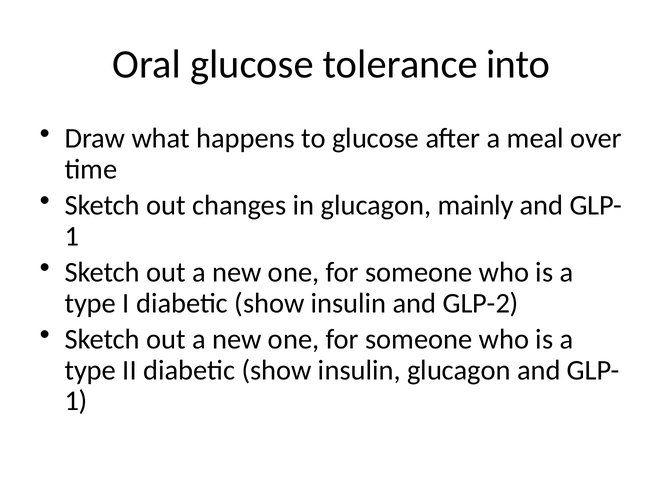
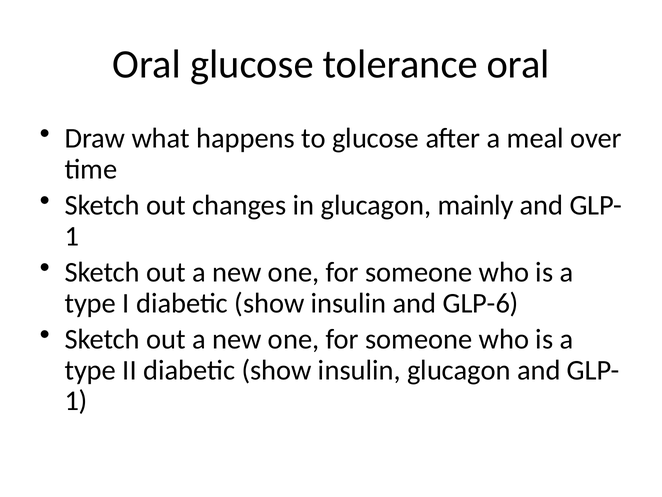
tolerance into: into -> oral
GLP-2: GLP-2 -> GLP-6
